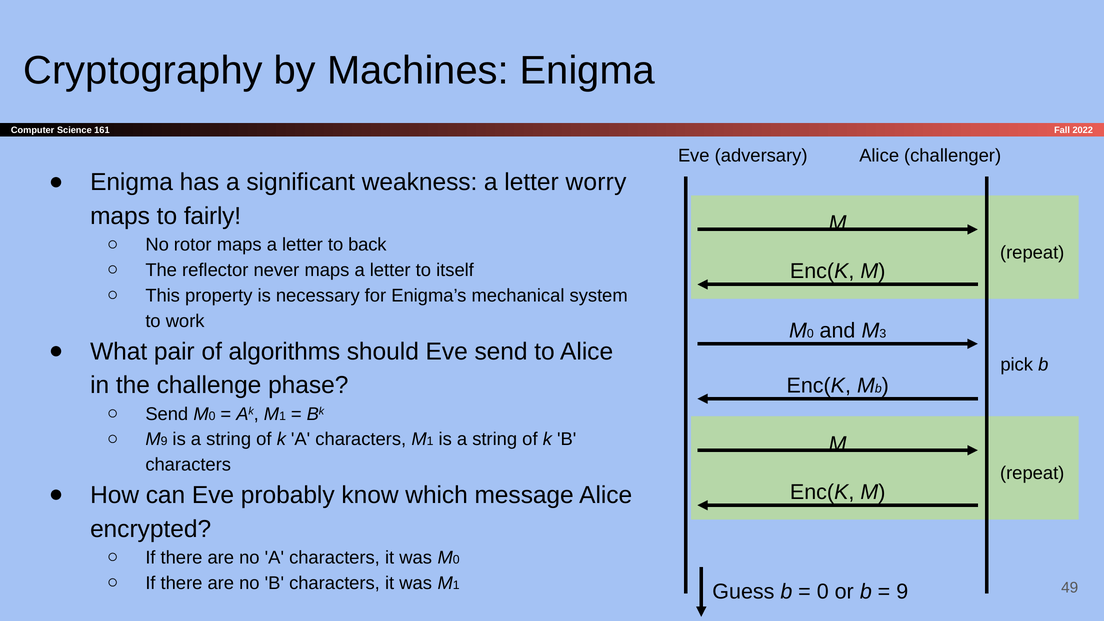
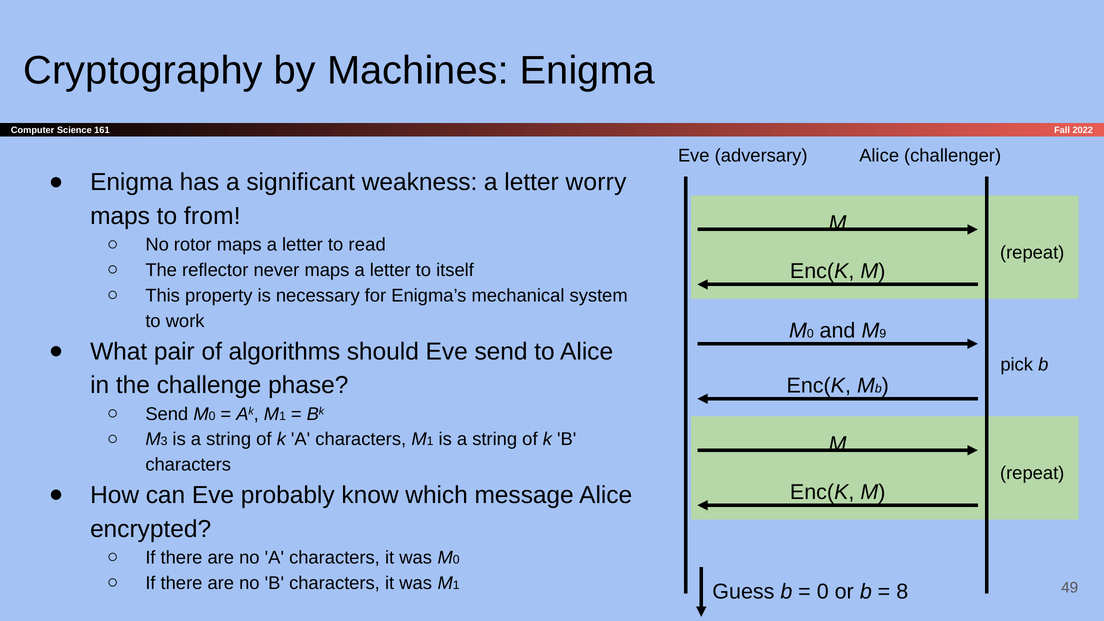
fairly: fairly -> from
back: back -> read
3: 3 -> 9
M 9: 9 -> 3
9 at (902, 592): 9 -> 8
